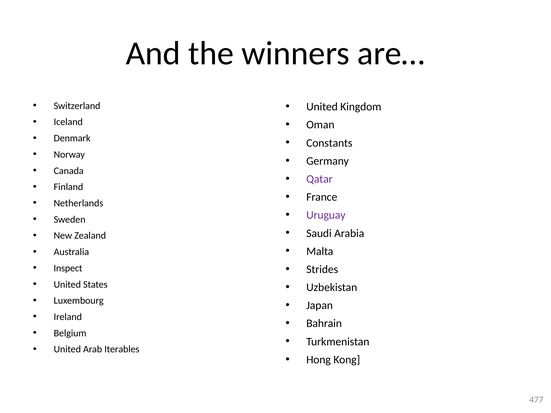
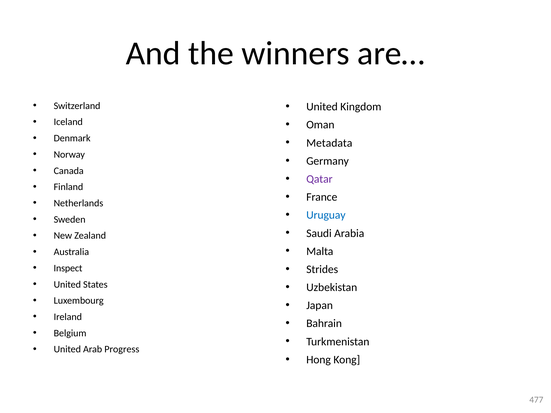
Constants: Constants -> Metadata
Uruguay colour: purple -> blue
Iterables: Iterables -> Progress
